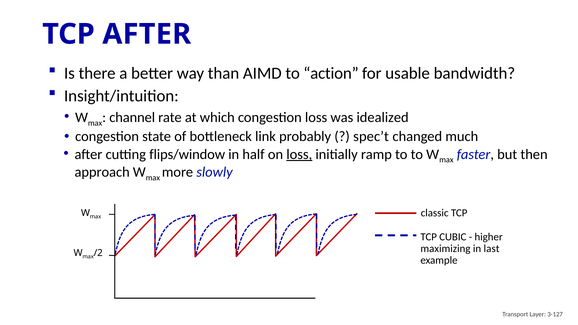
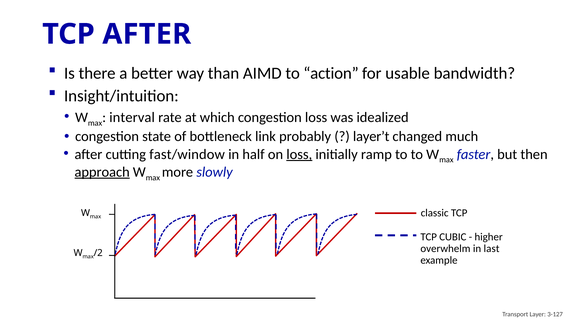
channel: channel -> interval
spec’t: spec’t -> layer’t
flips/window: flips/window -> fast/window
approach underline: none -> present
maximizing: maximizing -> overwhelm
